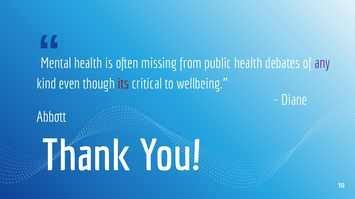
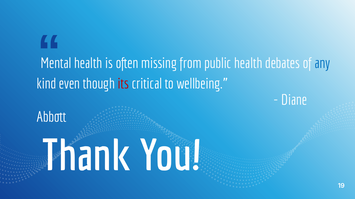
any colour: purple -> blue
